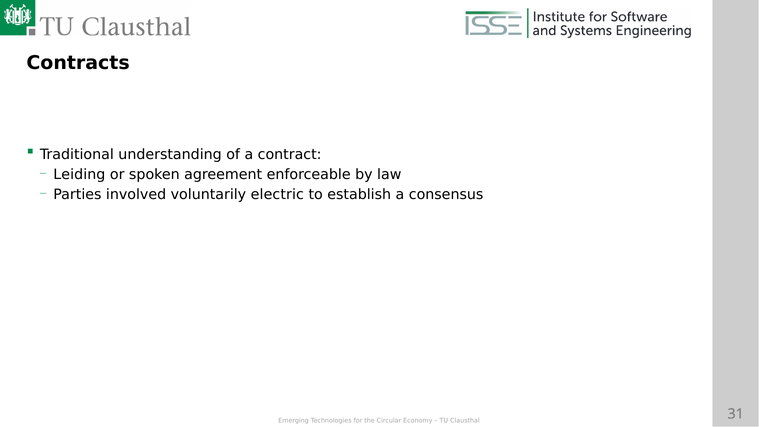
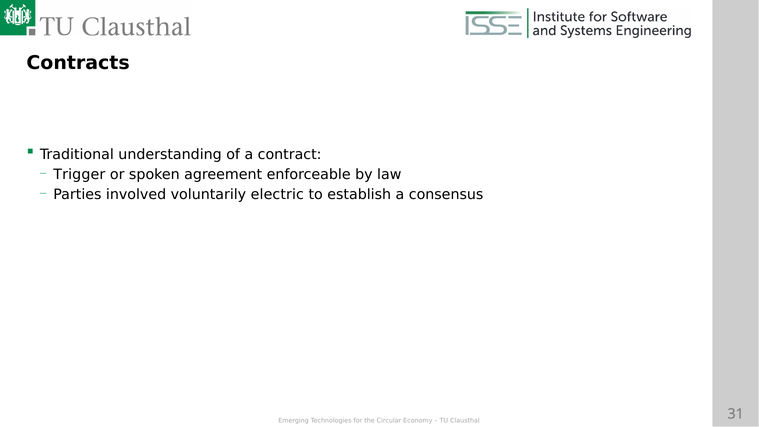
Leiding: Leiding -> Trigger
